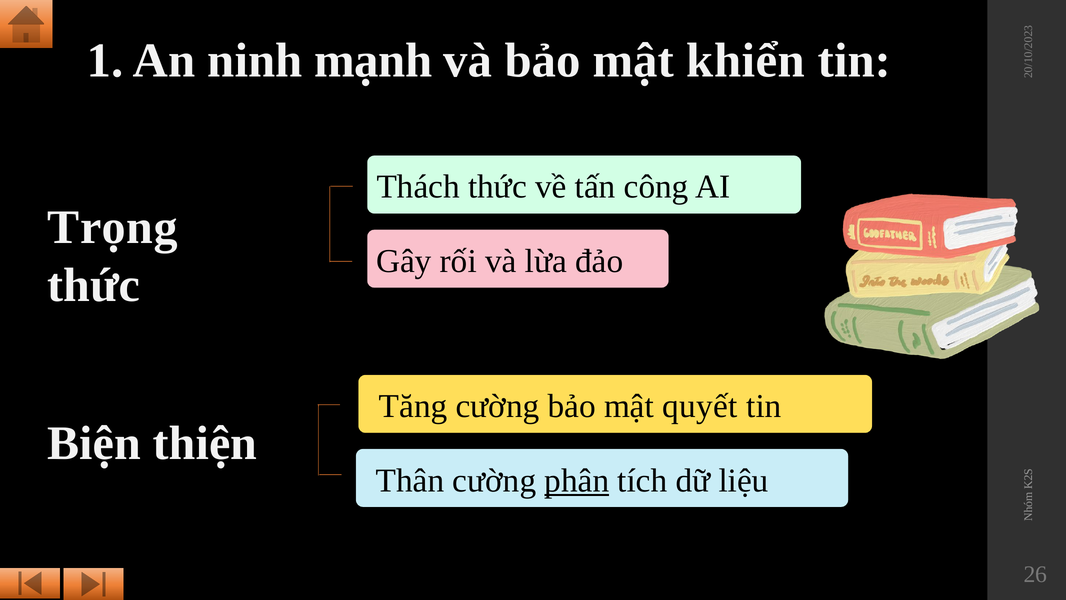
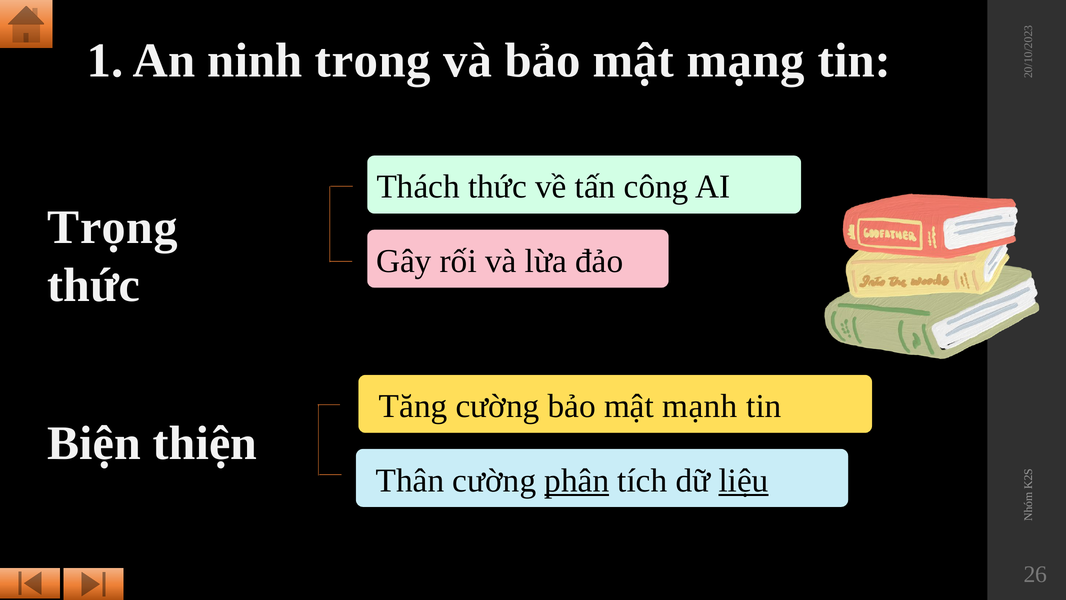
mạnh: mạnh -> trong
khiển: khiển -> mạng
quyết: quyết -> mạnh
liệu underline: none -> present
